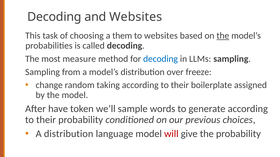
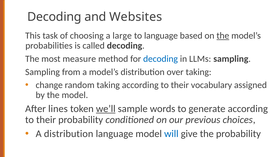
them: them -> large
to websites: websites -> language
over freeze: freeze -> taking
boilerplate: boilerplate -> vocabulary
have: have -> lines
we’ll underline: none -> present
will colour: red -> blue
